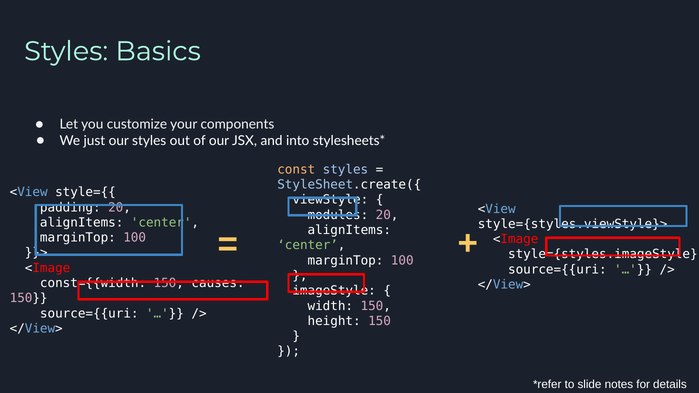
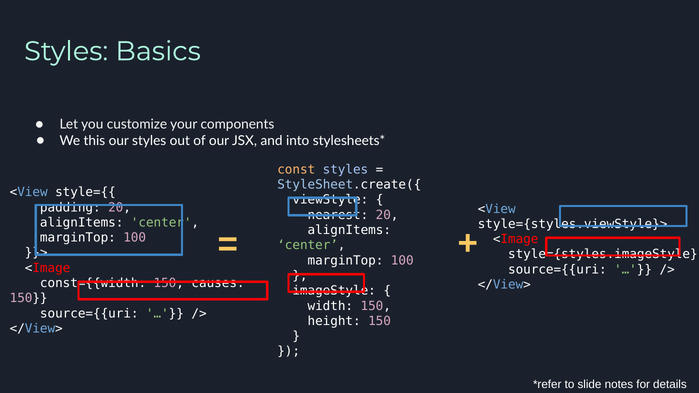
just: just -> this
modules: modules -> nearest
